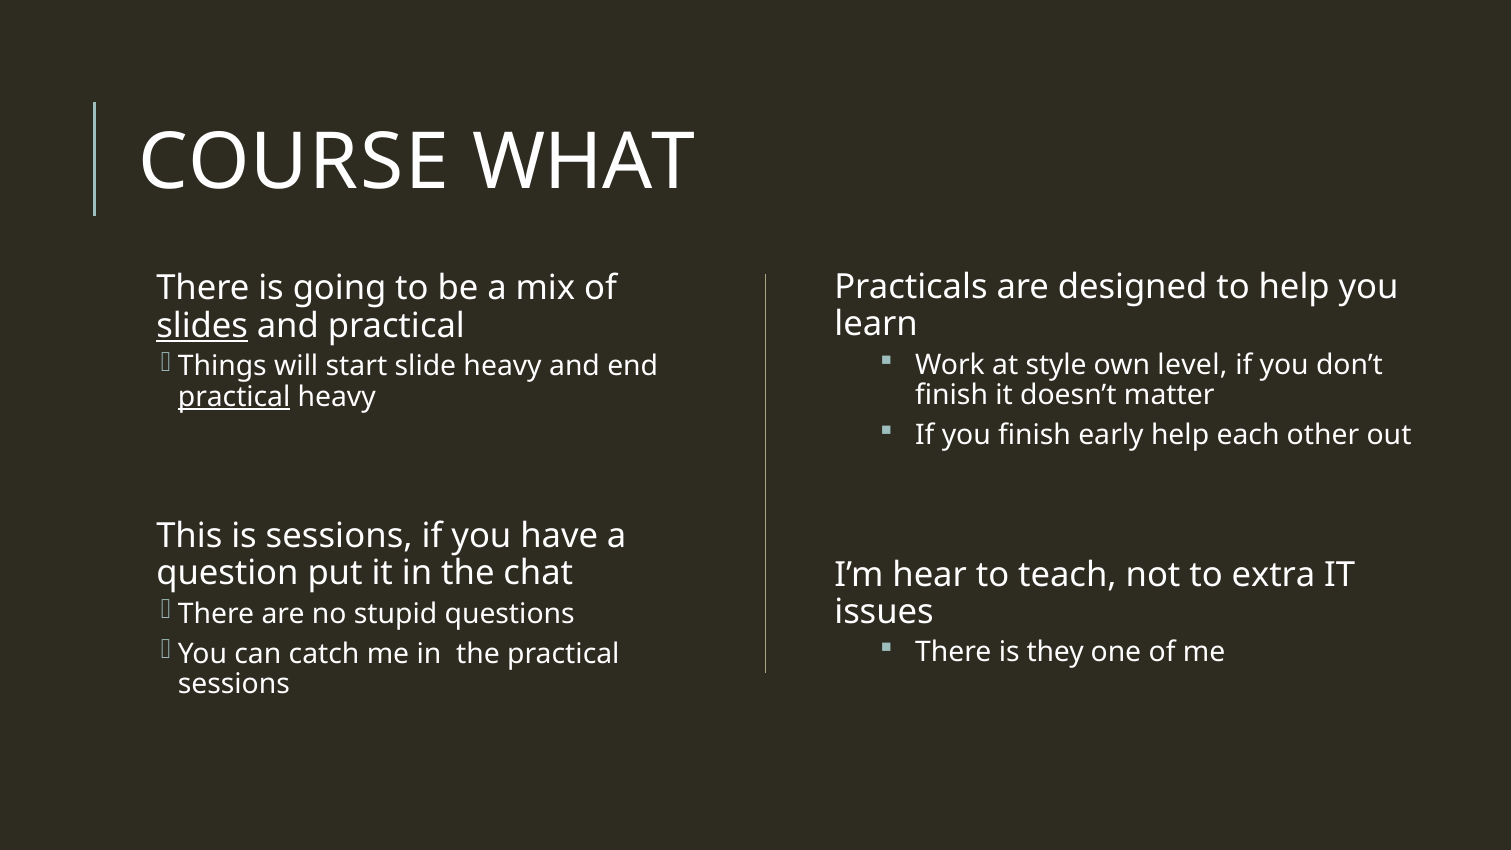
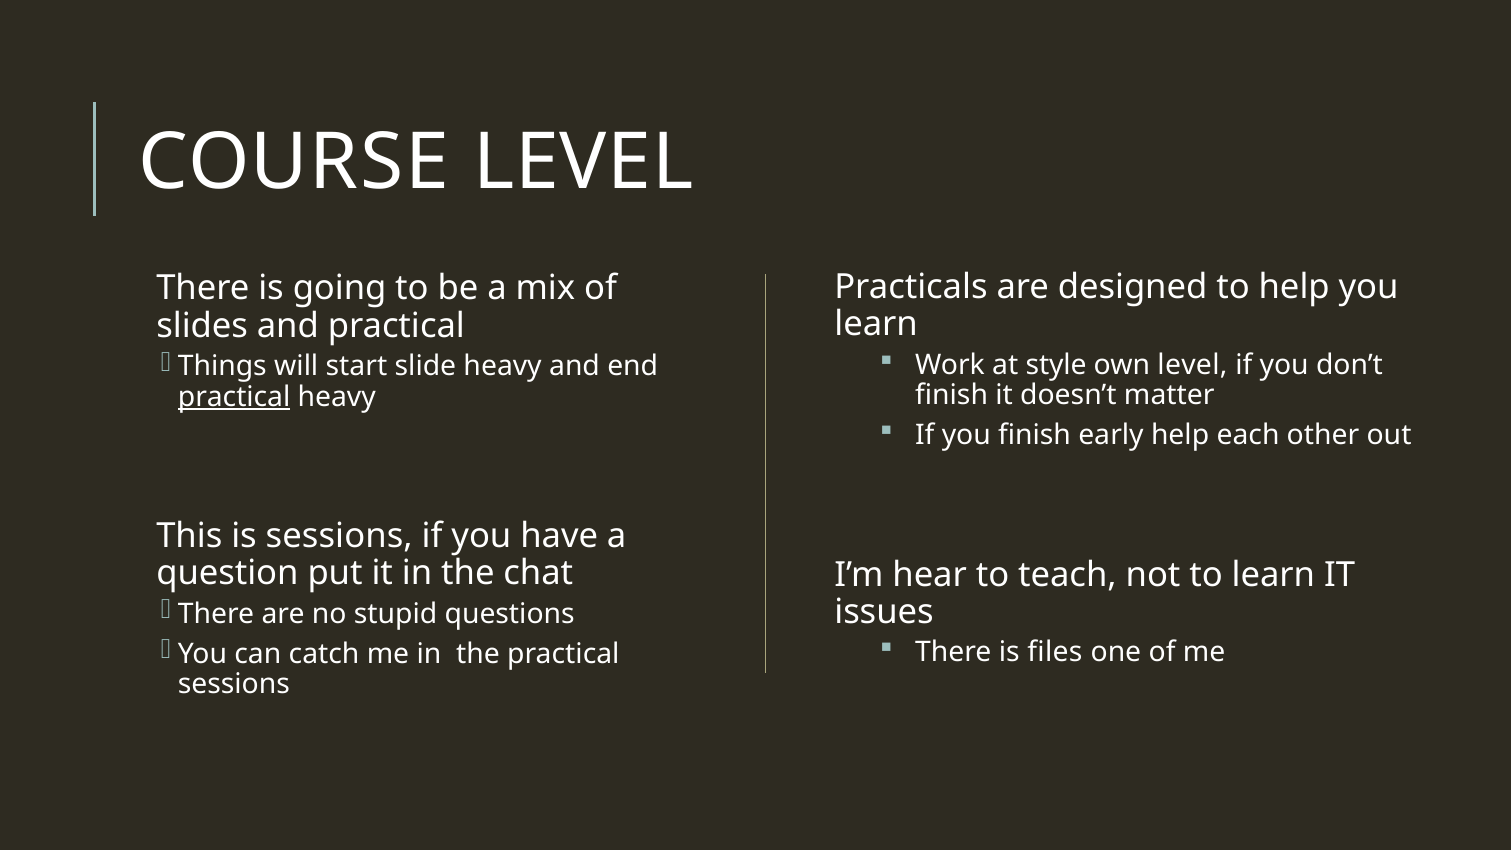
COURSE WHAT: WHAT -> LEVEL
slides underline: present -> none
to extra: extra -> learn
they: they -> files
